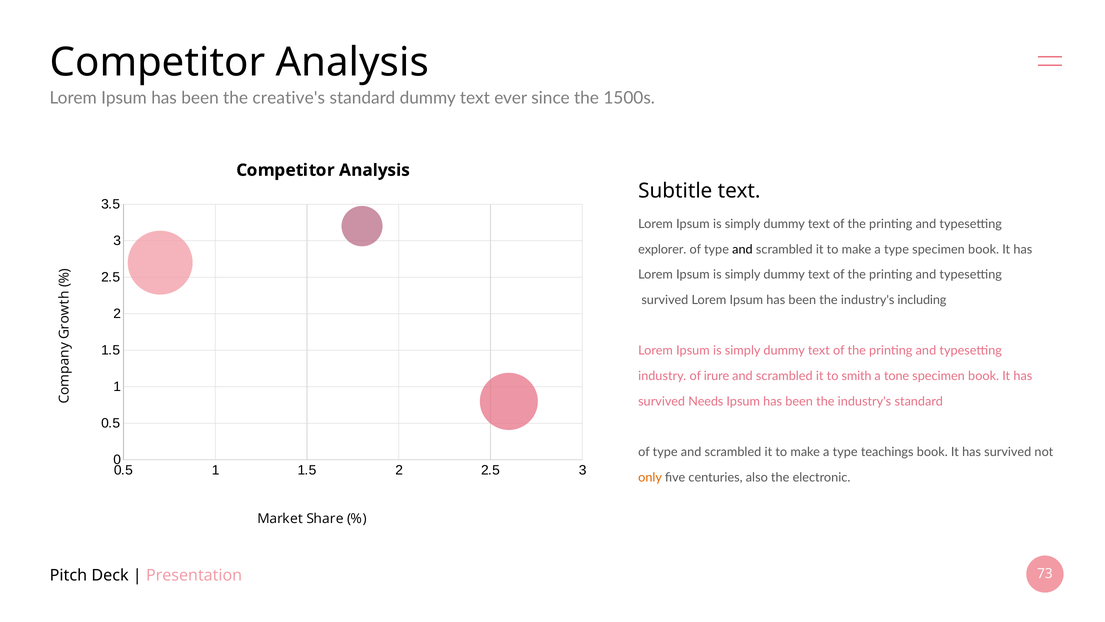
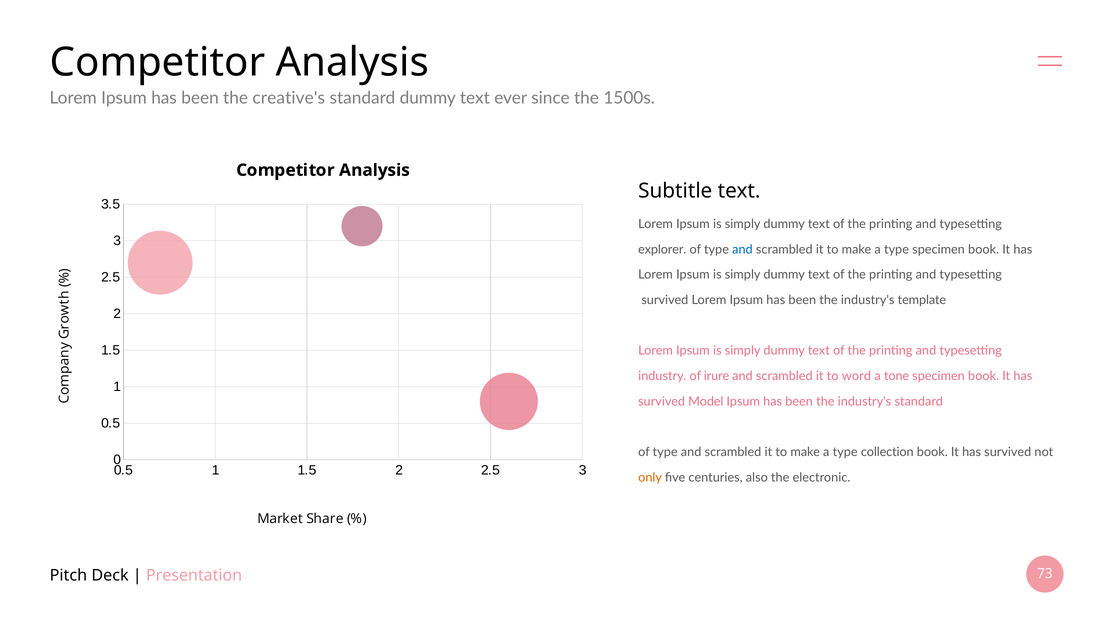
and at (742, 249) colour: black -> blue
including: including -> template
smith: smith -> word
Needs: Needs -> Model
teachings: teachings -> collection
